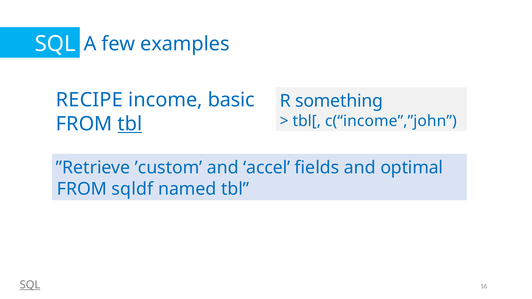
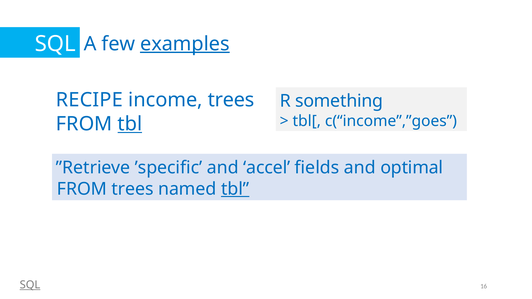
examples underline: none -> present
income basic: basic -> trees
c(“income”,”john: c(“income”,”john -> c(“income”,”goes
’custom: ’custom -> ’specific
FROM sqldf: sqldf -> trees
tbl at (235, 189) underline: none -> present
